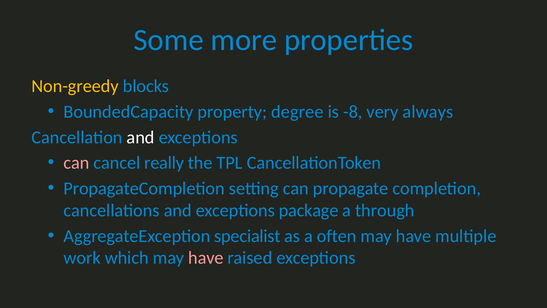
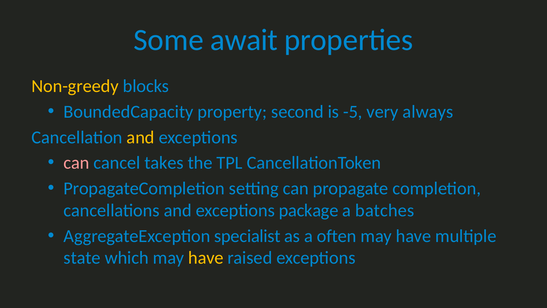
more: more -> await
degree: degree -> second
-8: -8 -> -5
and at (141, 137) colour: white -> yellow
really: really -> takes
through: through -> batches
work: work -> state
have at (206, 258) colour: pink -> yellow
